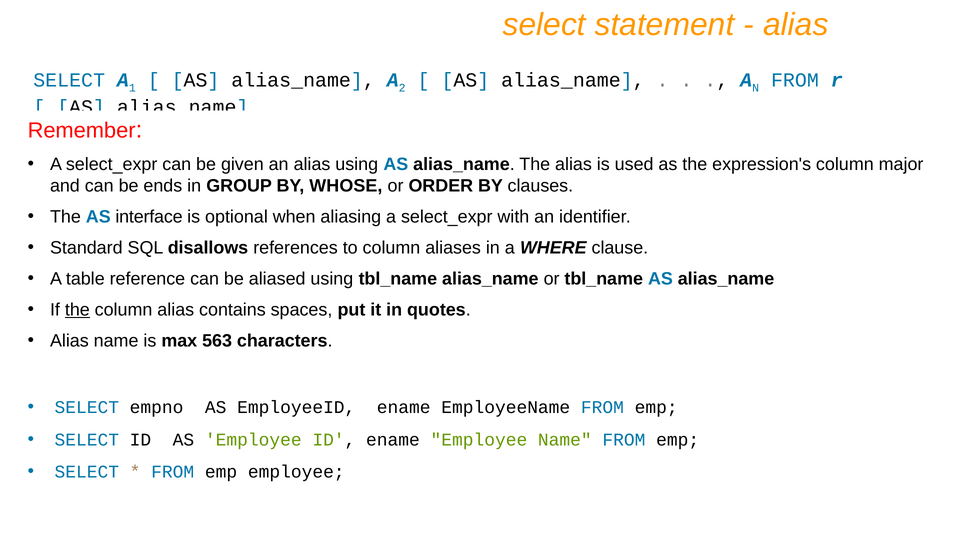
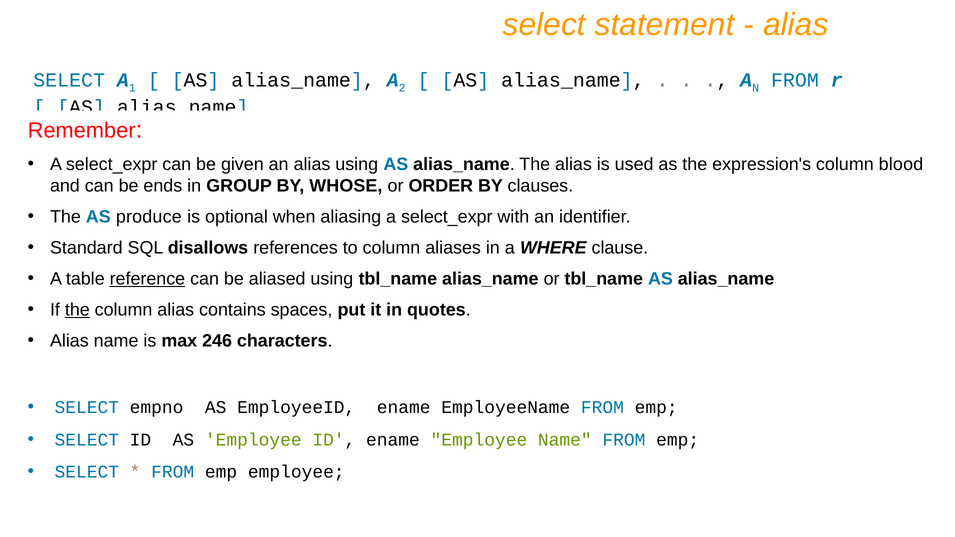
major: major -> blood
interface: interface -> produce
reference underline: none -> present
563: 563 -> 246
